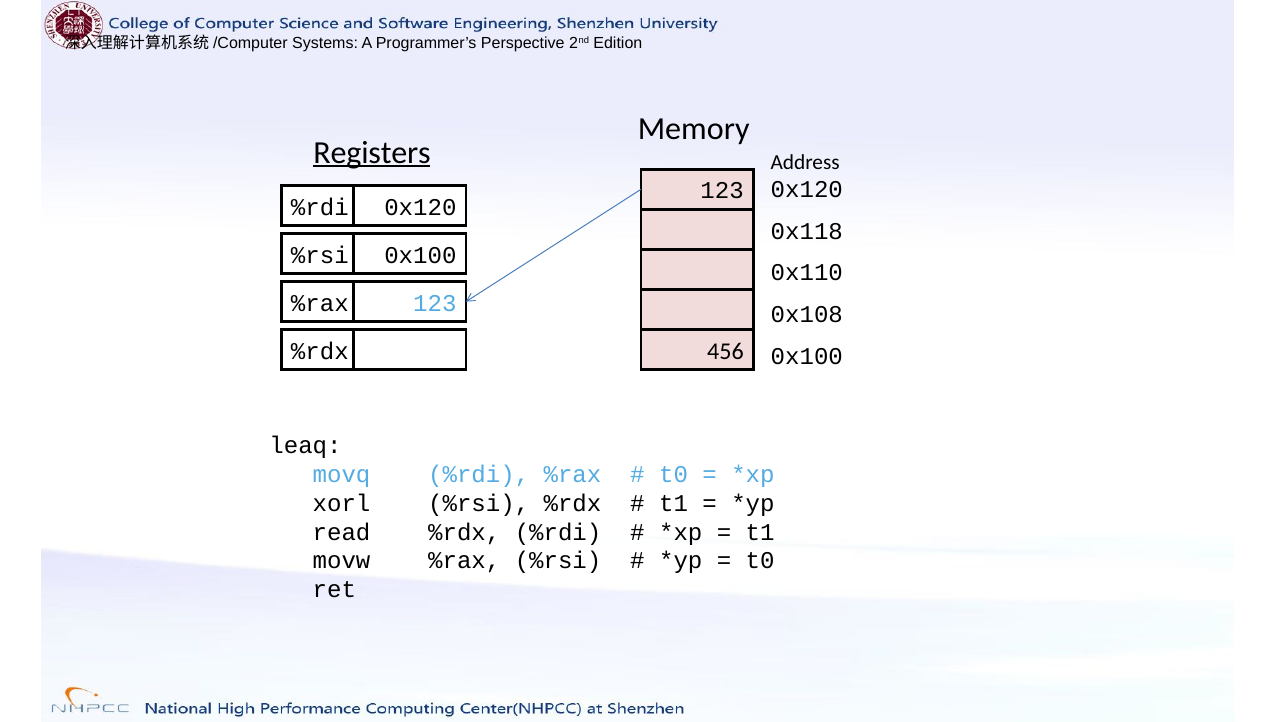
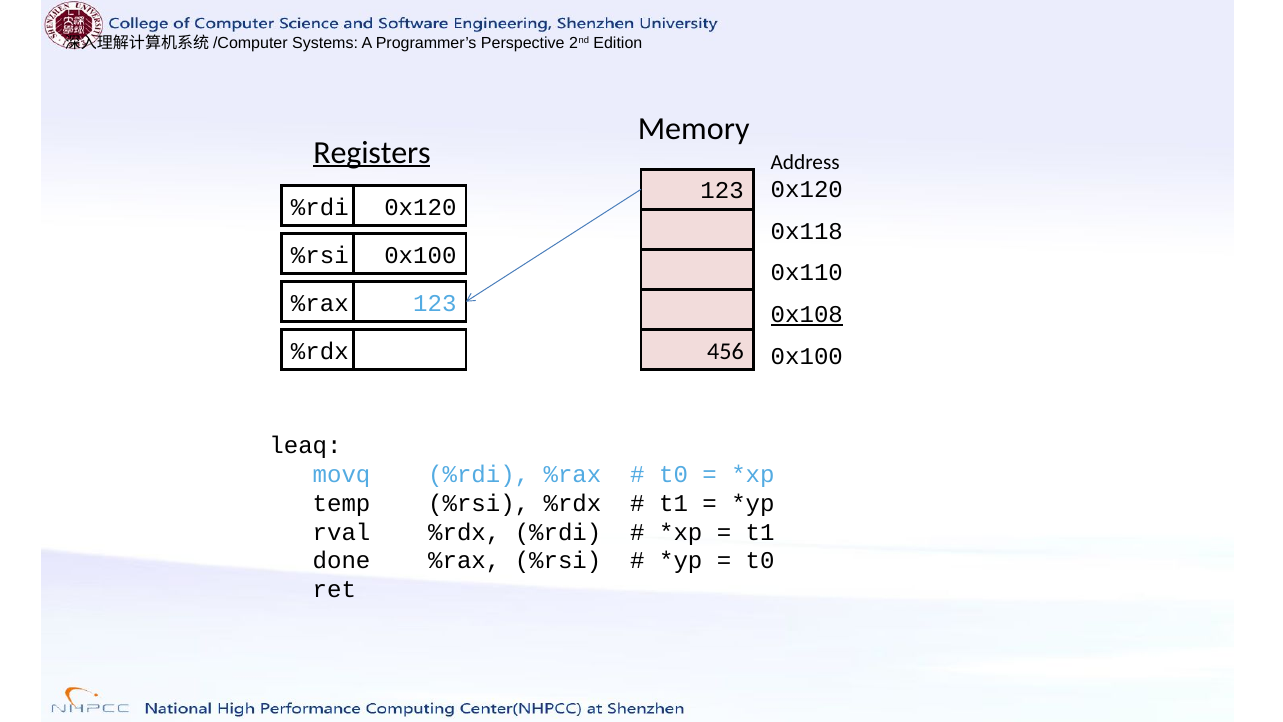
0x108 underline: none -> present
xorl: xorl -> temp
read: read -> rval
movw: movw -> done
